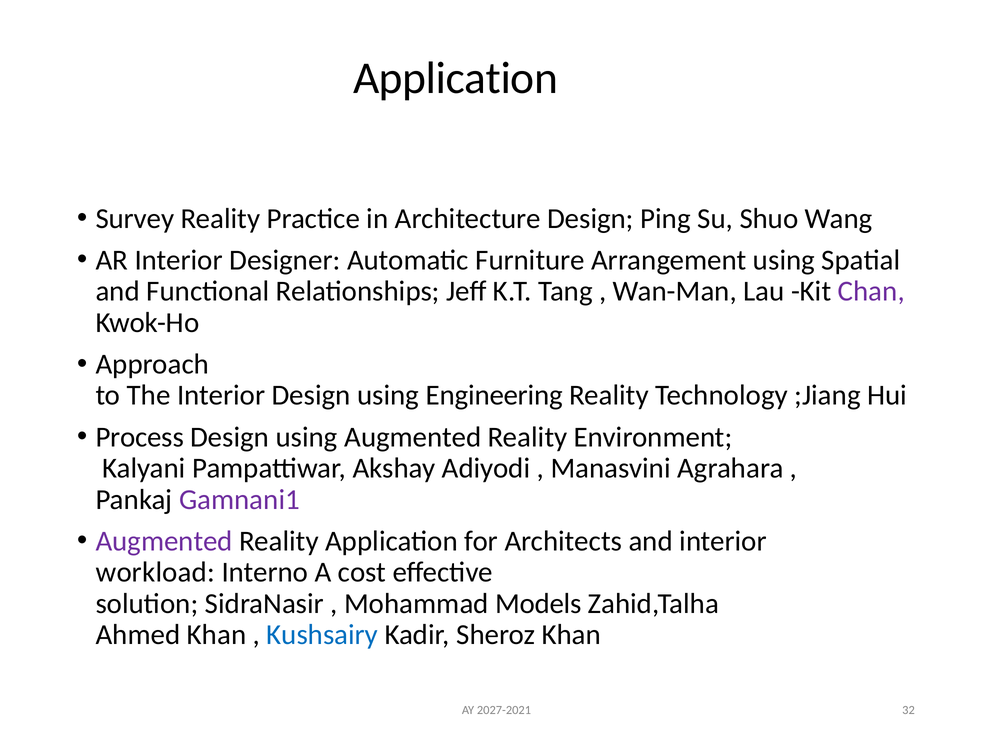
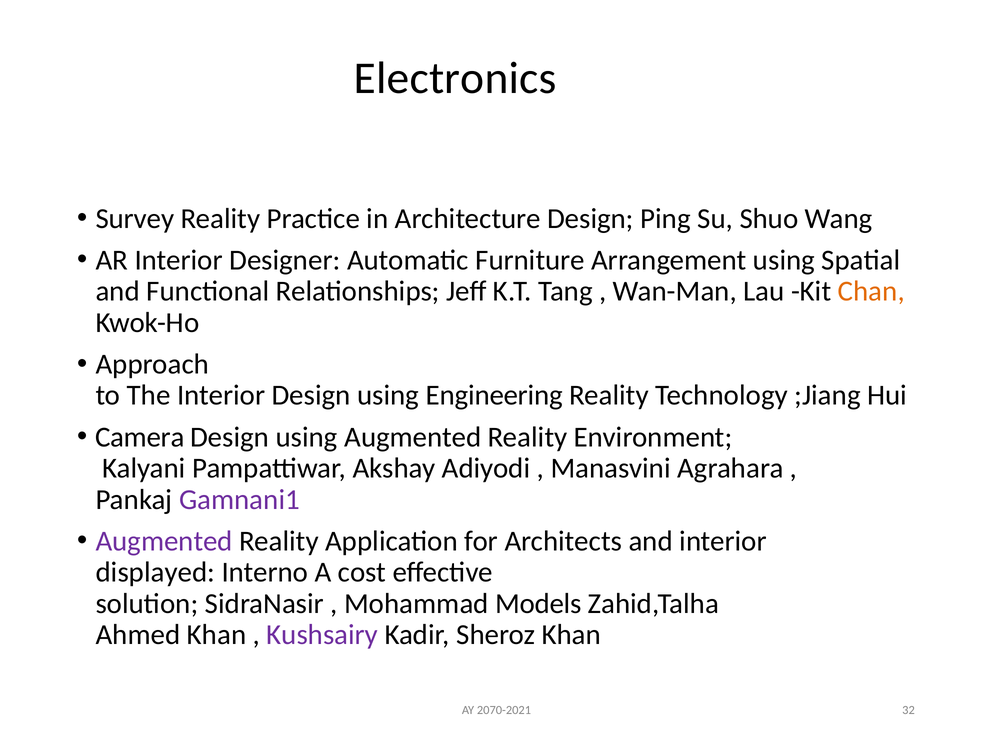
Application at (455, 78): Application -> Electronics
Chan colour: purple -> orange
Process: Process -> Camera
workload: workload -> displayed
Kushsairy colour: blue -> purple
2027-2021: 2027-2021 -> 2070-2021
